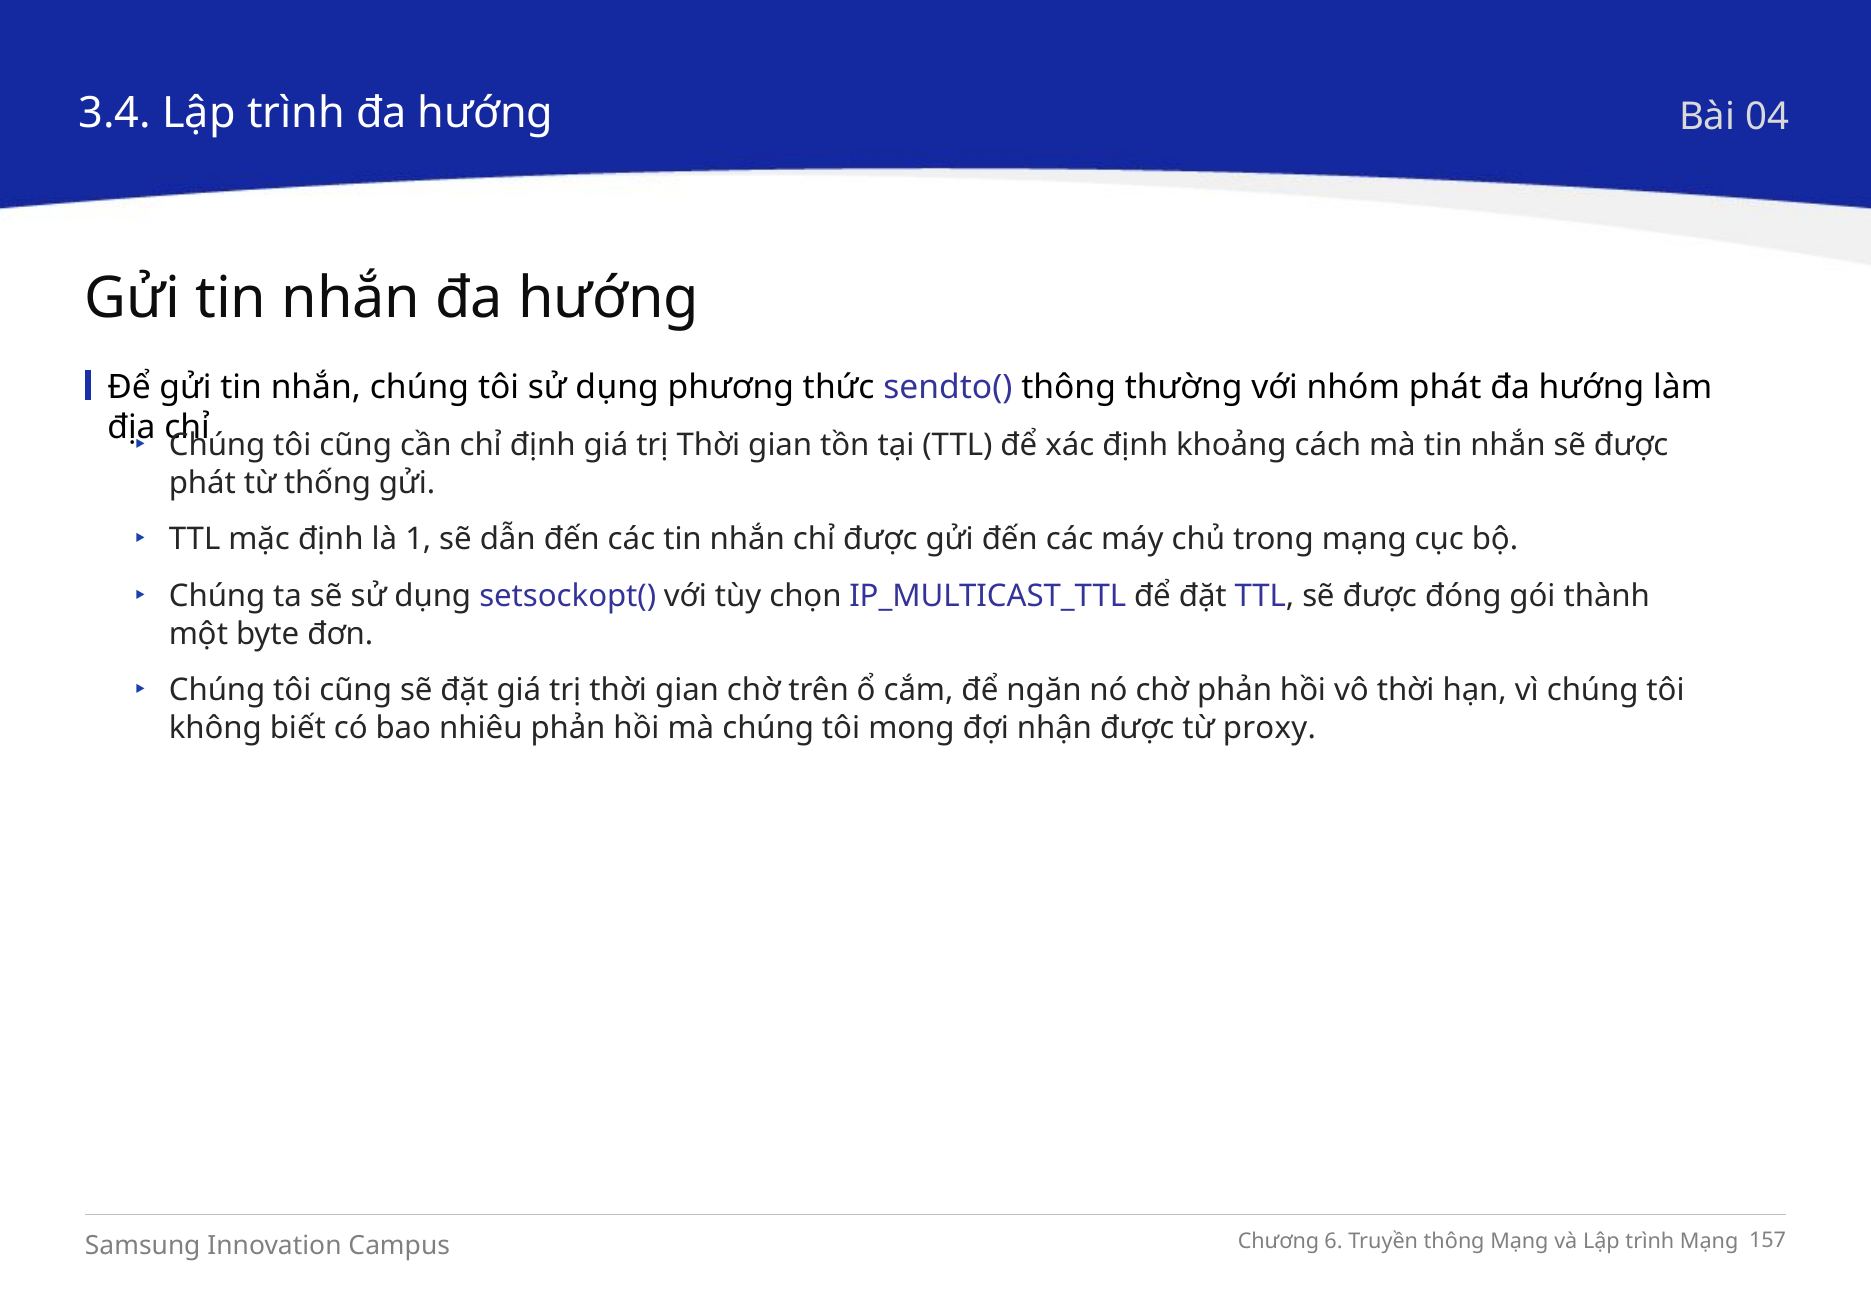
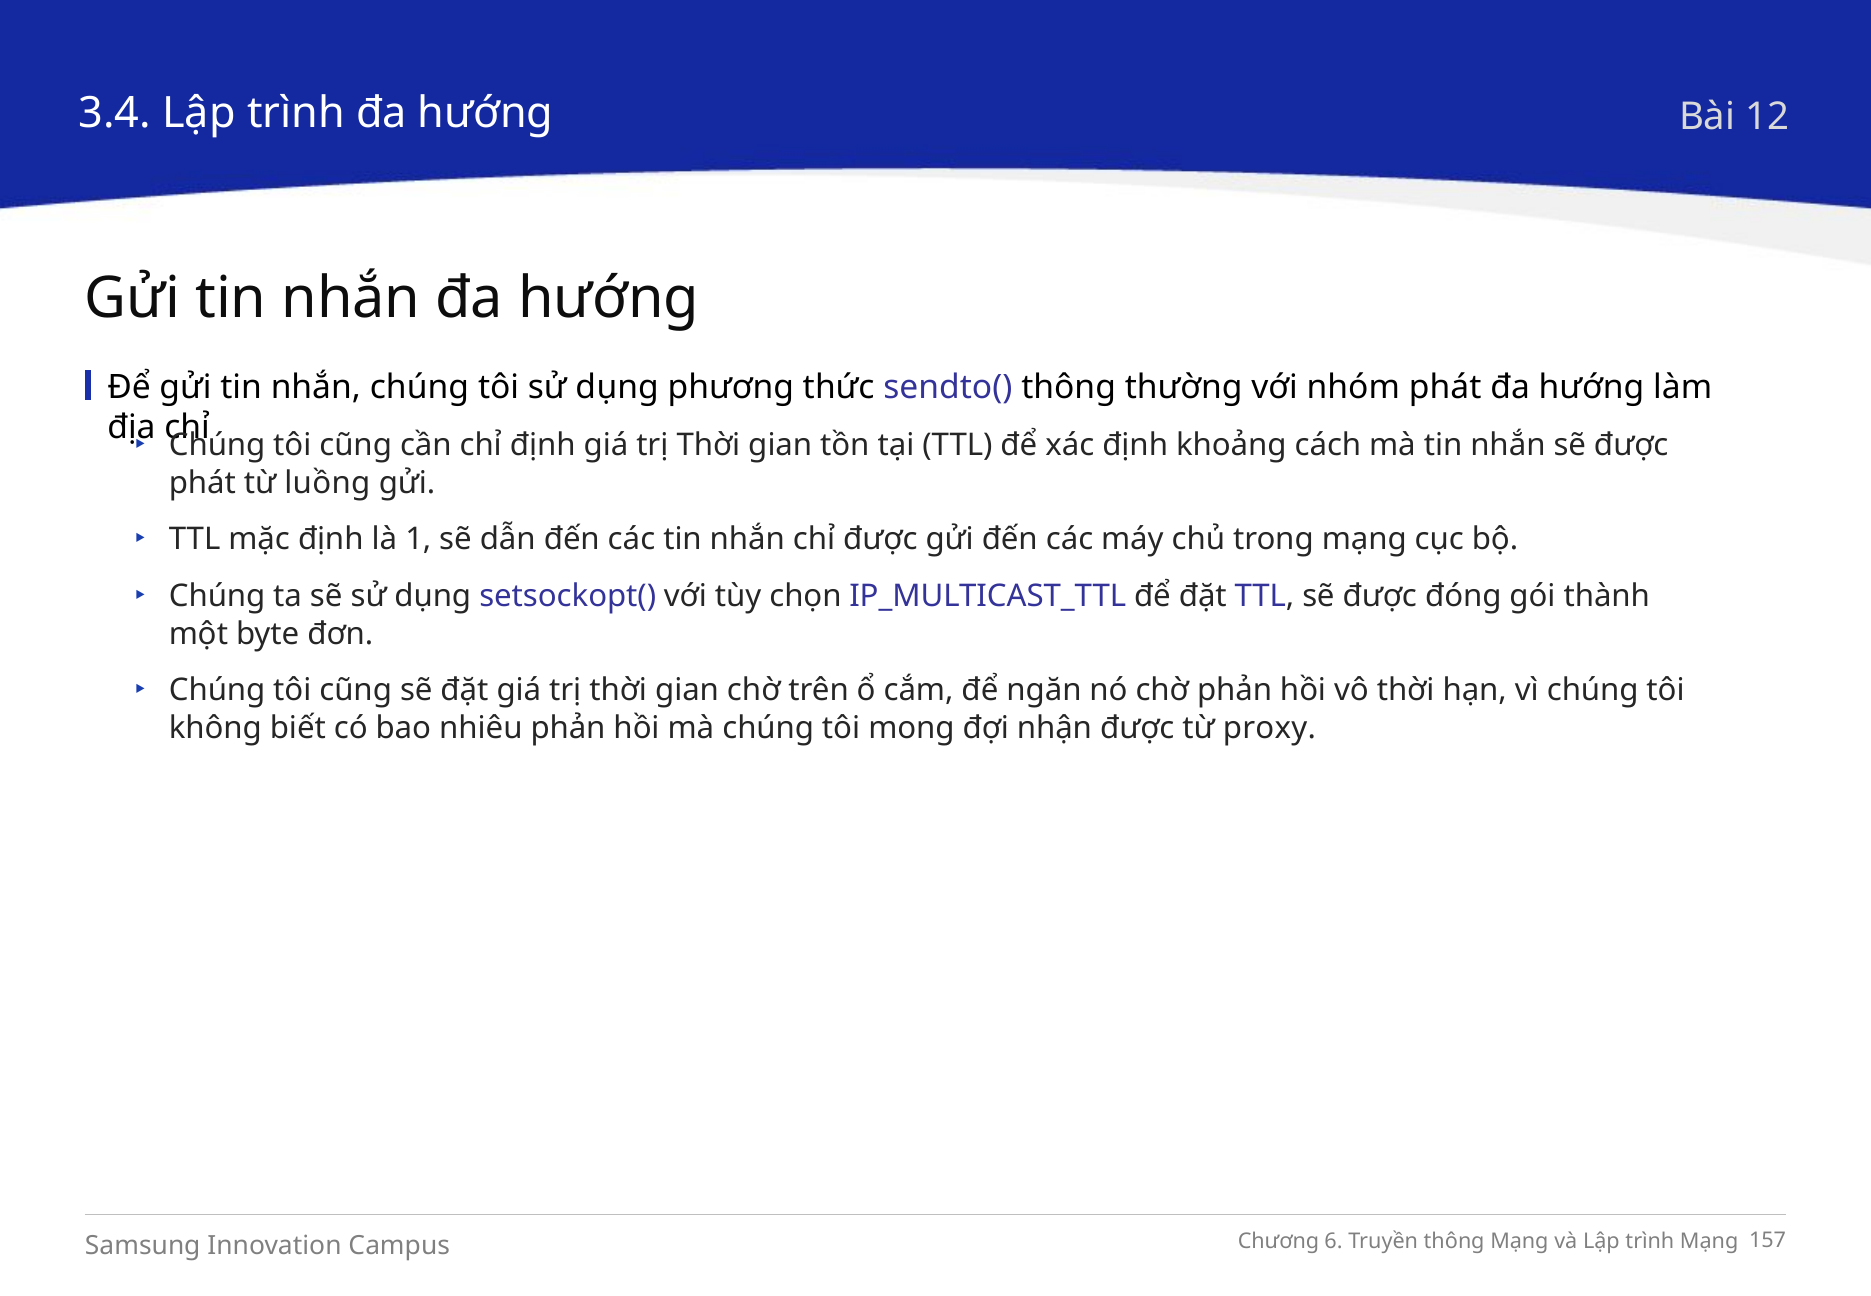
04: 04 -> 12
thống: thống -> luồng
